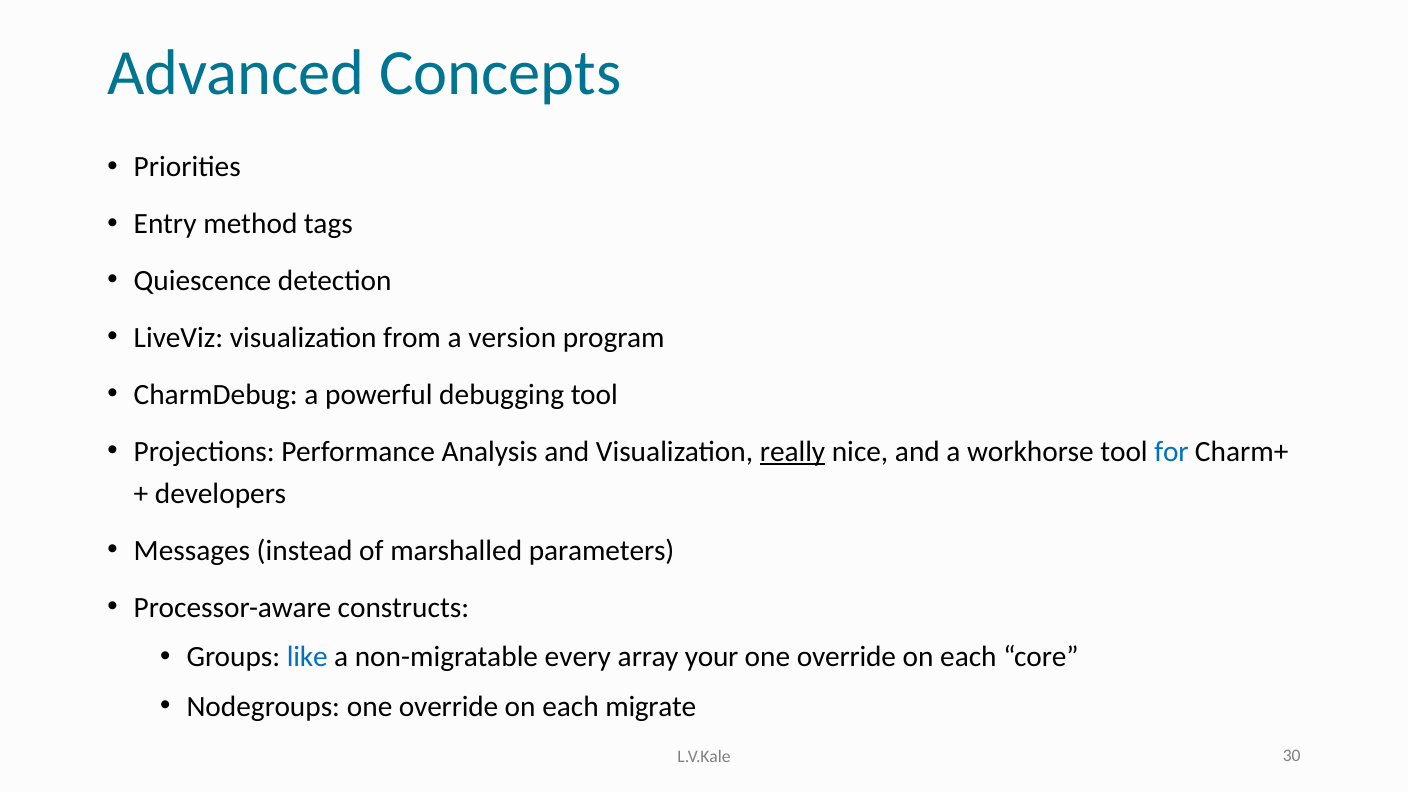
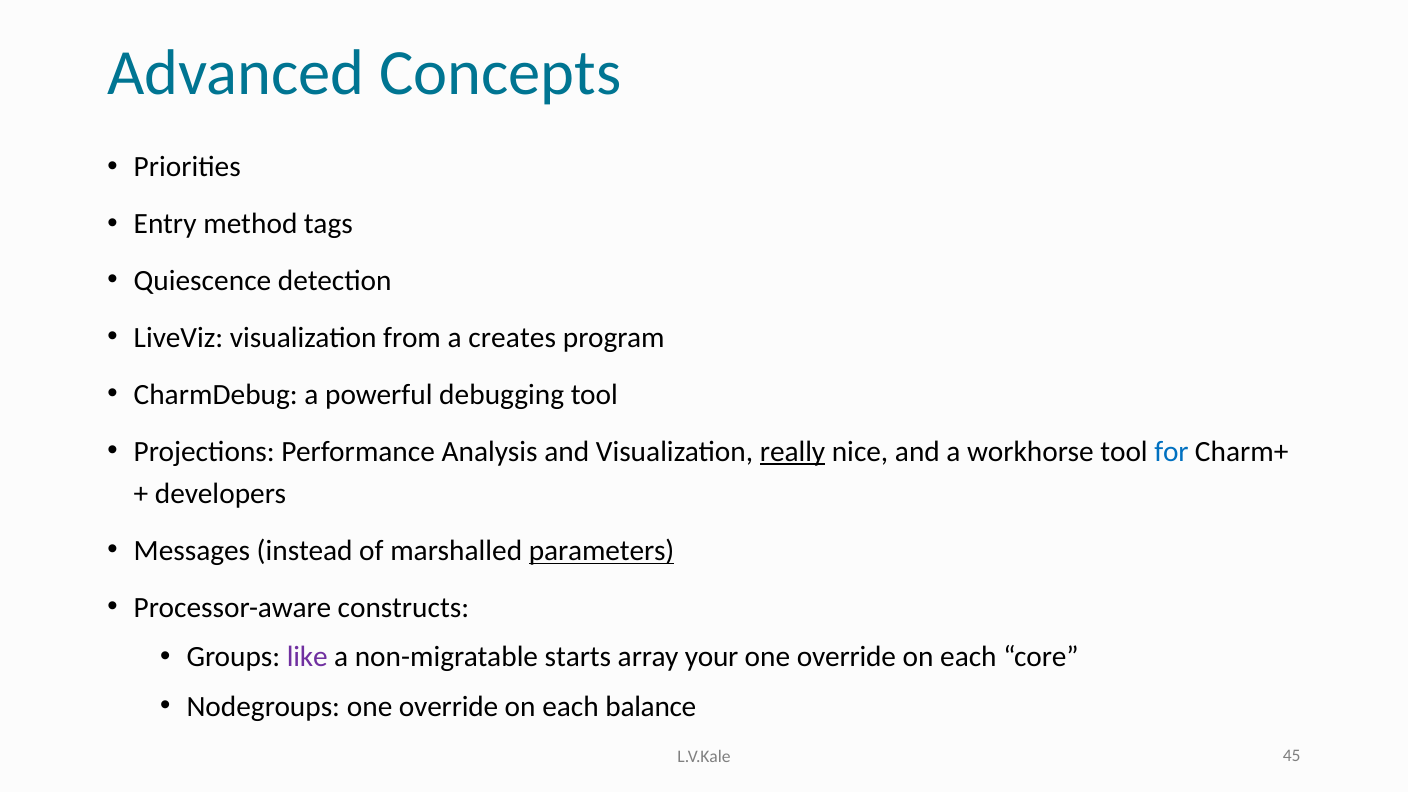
version: version -> creates
parameters underline: none -> present
like colour: blue -> purple
every: every -> starts
migrate: migrate -> balance
30: 30 -> 45
